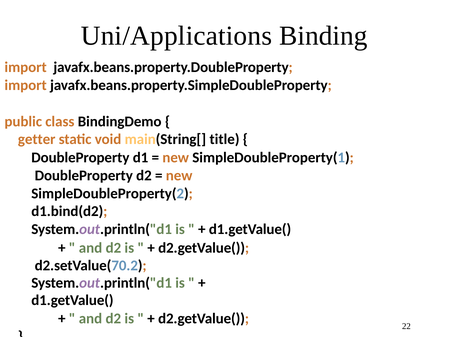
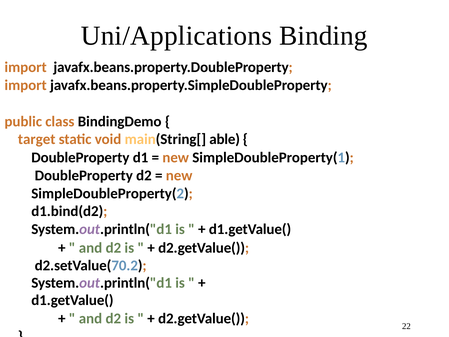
getter: getter -> target
title: title -> able
